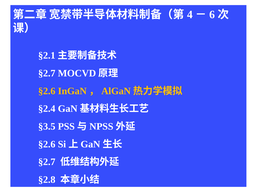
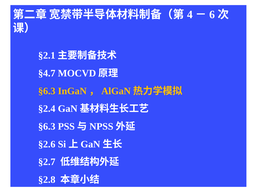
§2.7 at (47, 73): §2.7 -> §4.7
§2.6 at (47, 91): §2.6 -> §6.3
§3.5 at (47, 126): §3.5 -> §6.3
